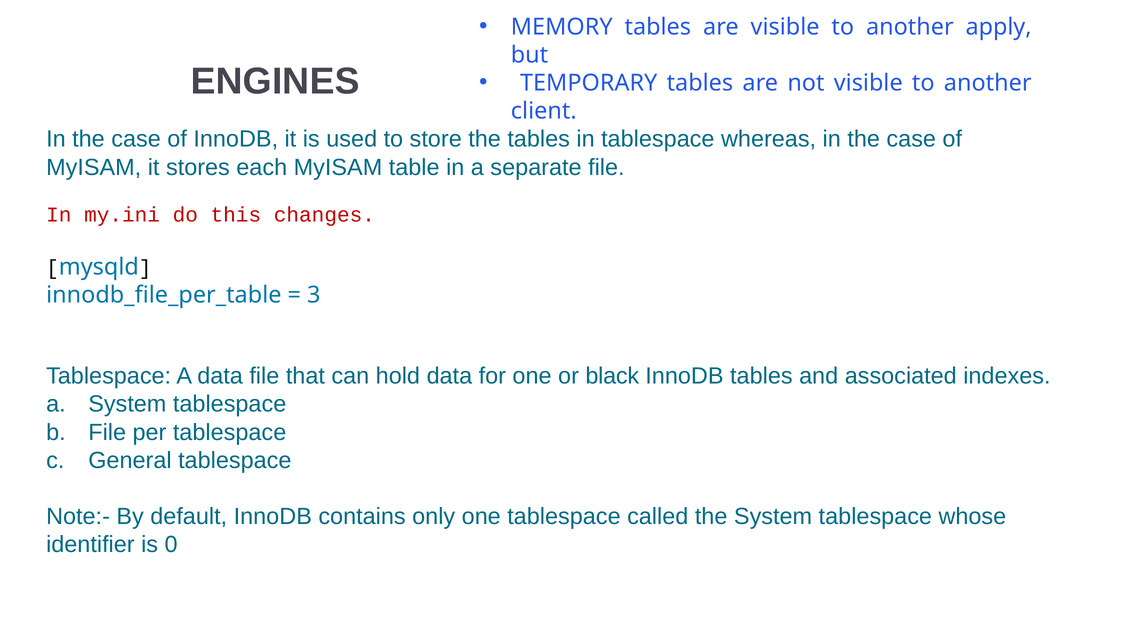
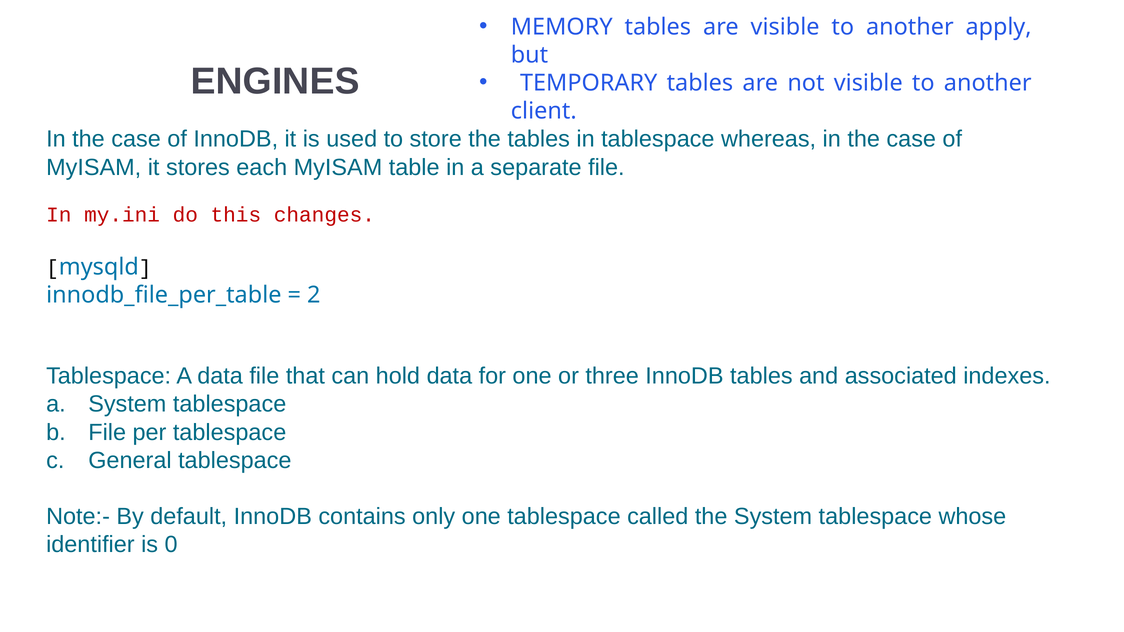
3: 3 -> 2
black: black -> three
